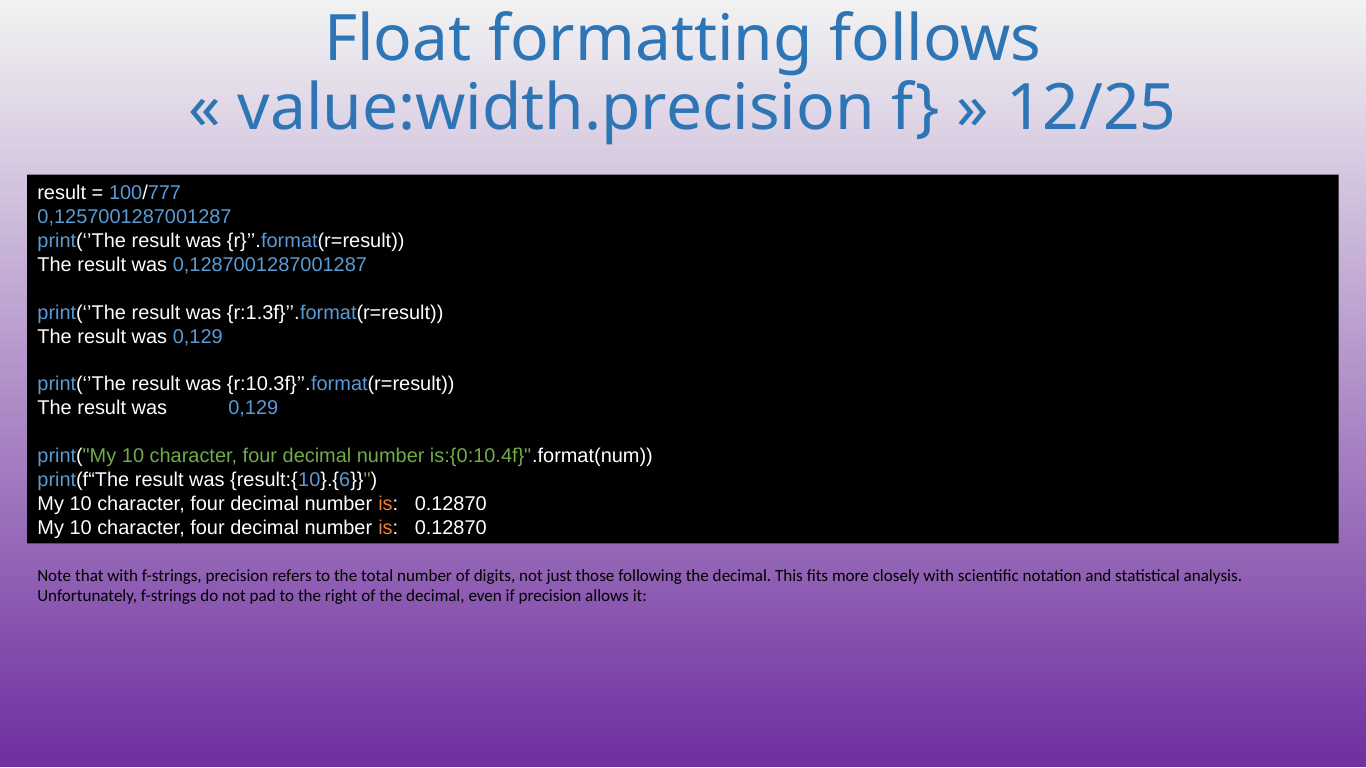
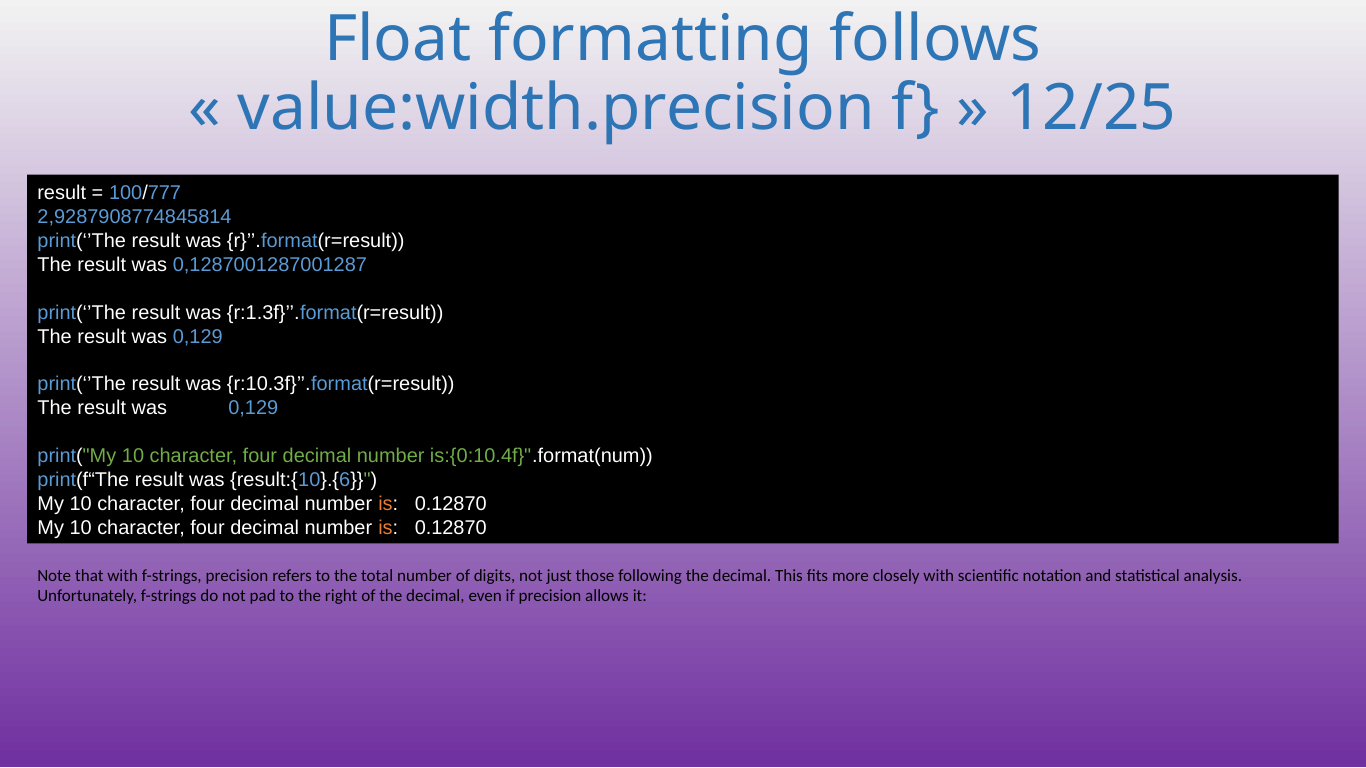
0,1257001287001287: 0,1257001287001287 -> 2,9287908774845814
